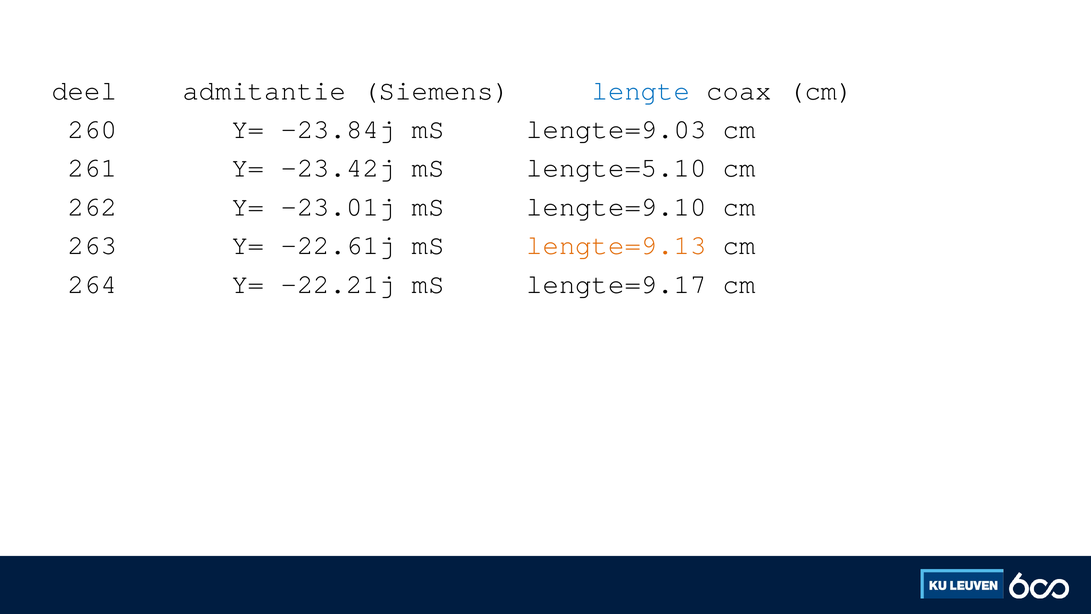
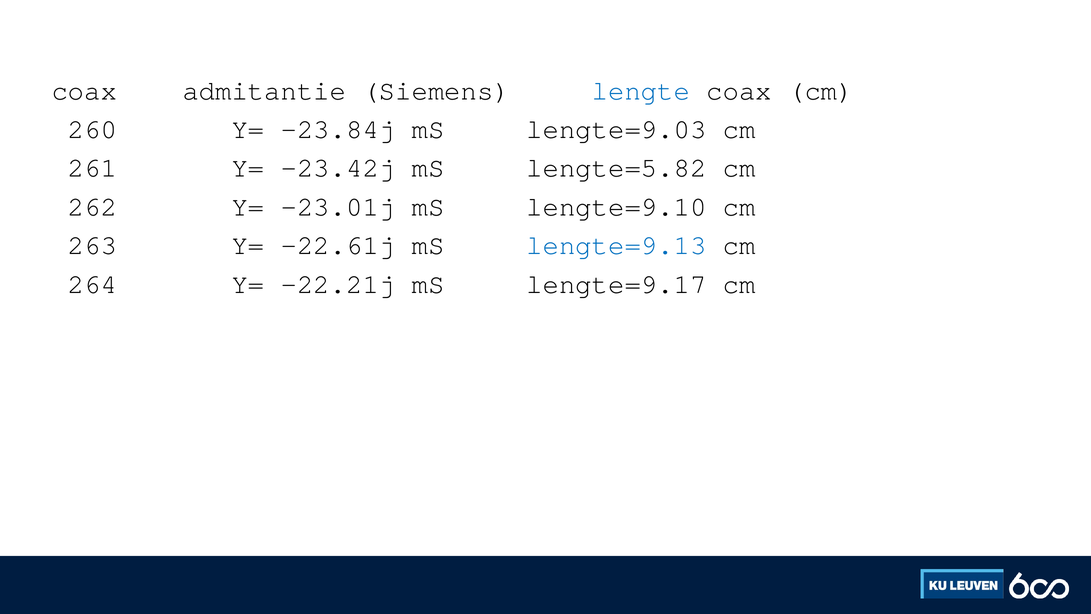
deel at (84, 91): deel -> coax
lengte=5.10: lengte=5.10 -> lengte=5.82
lengte=9.13 colour: orange -> blue
